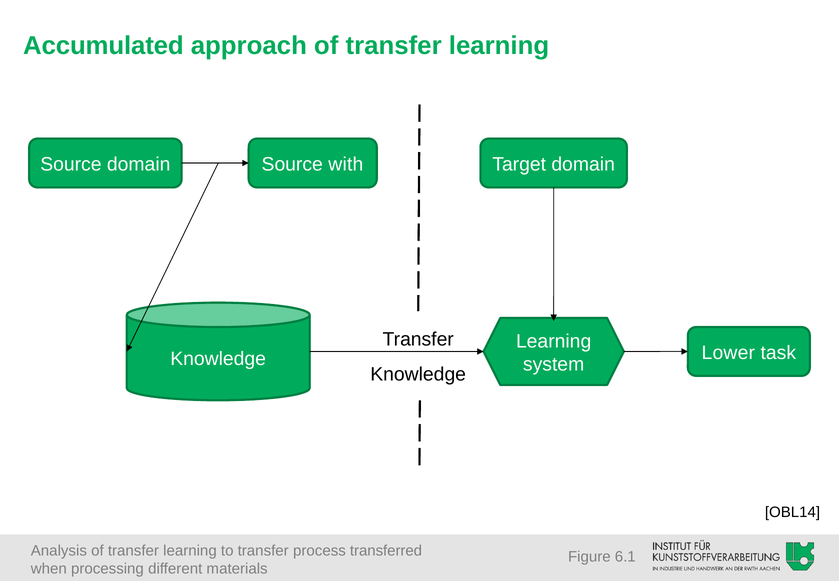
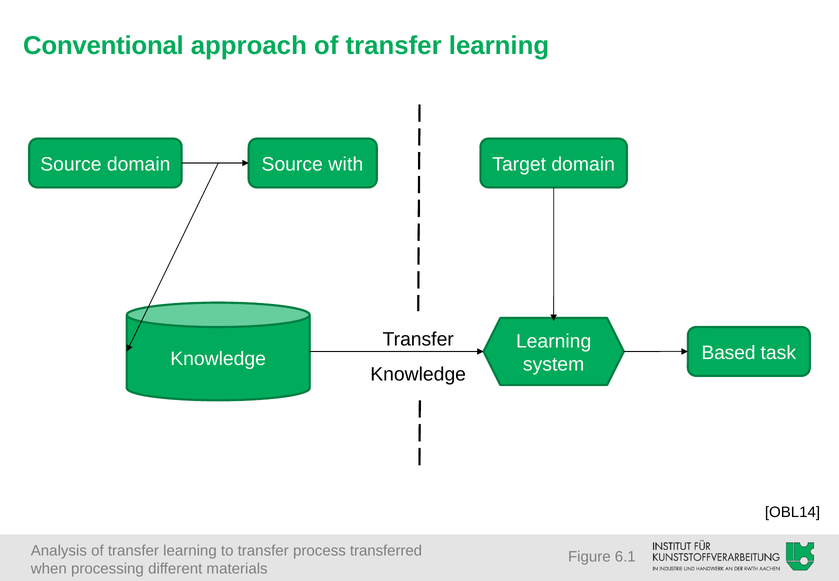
Accumulated: Accumulated -> Conventional
Lower: Lower -> Based
